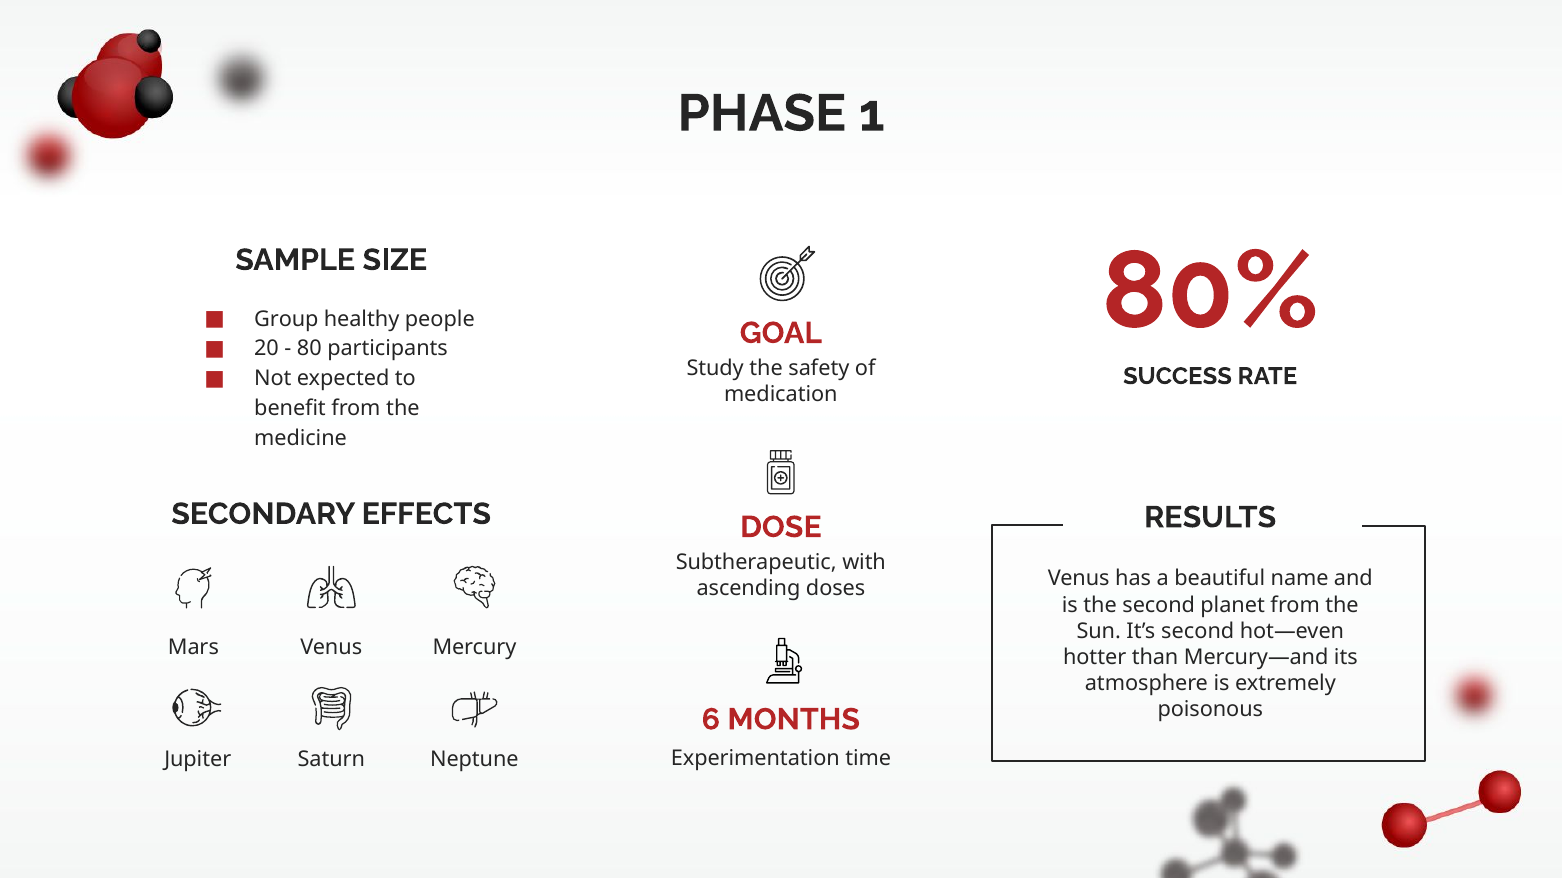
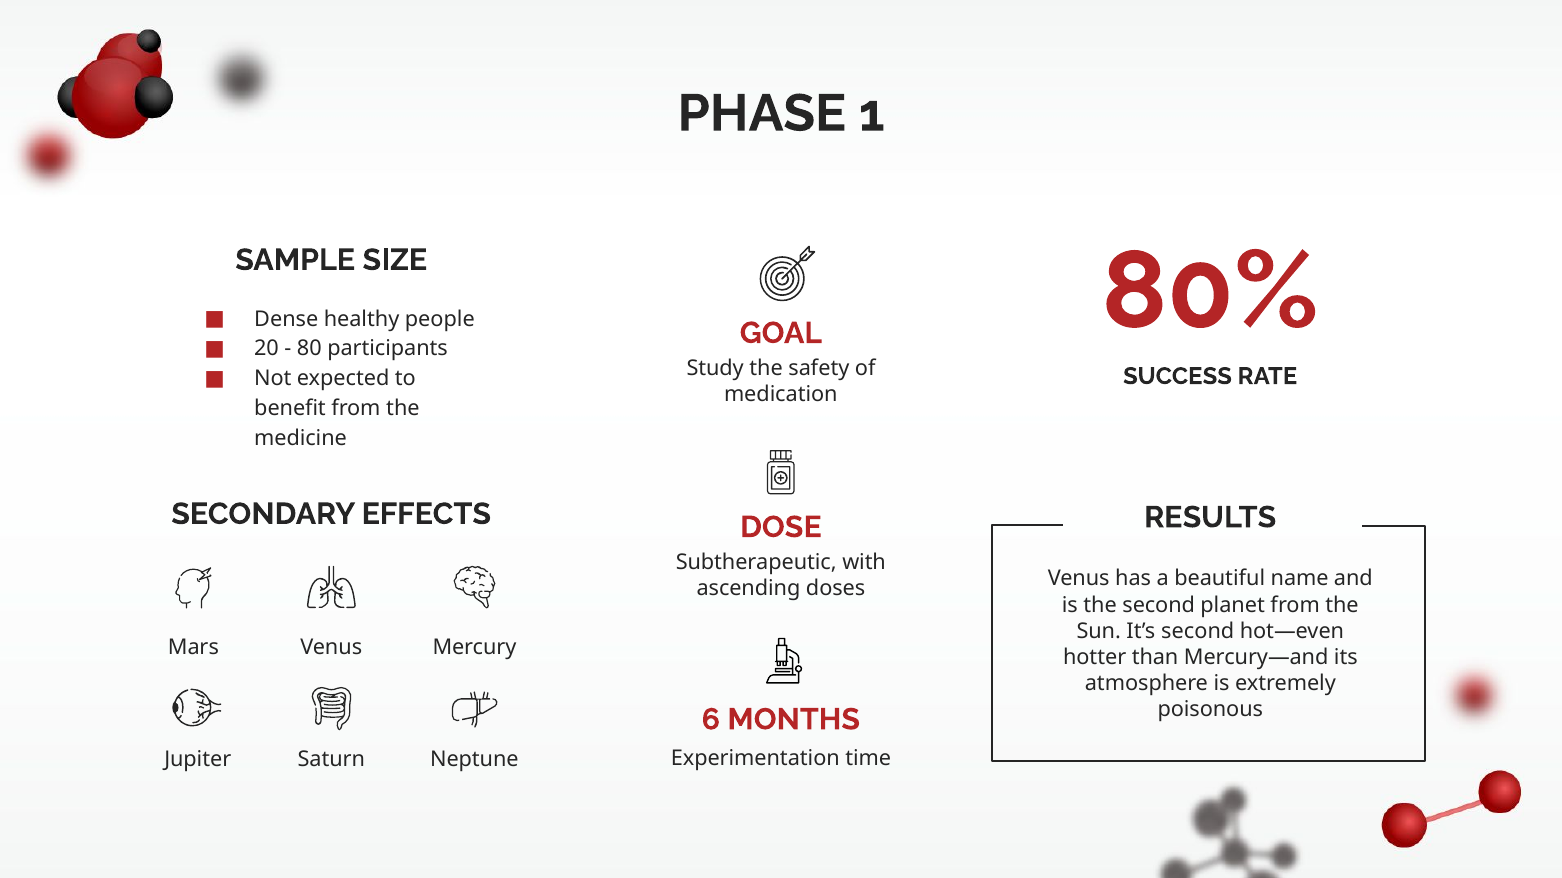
Group: Group -> Dense
